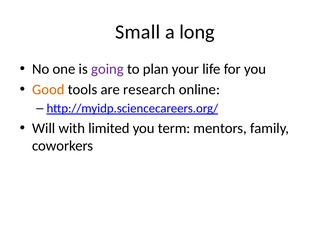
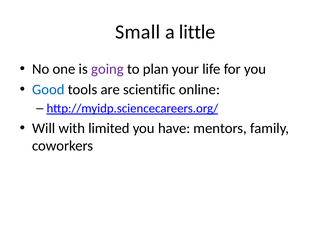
long: long -> little
Good colour: orange -> blue
research: research -> scientific
term: term -> have
